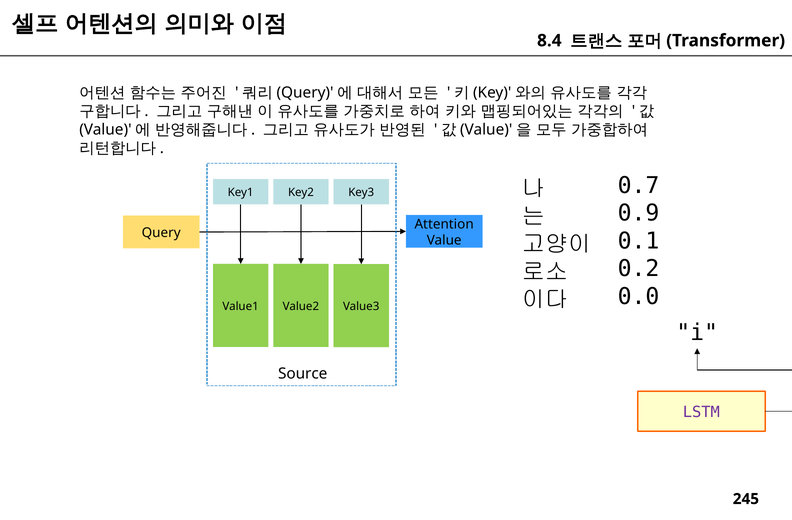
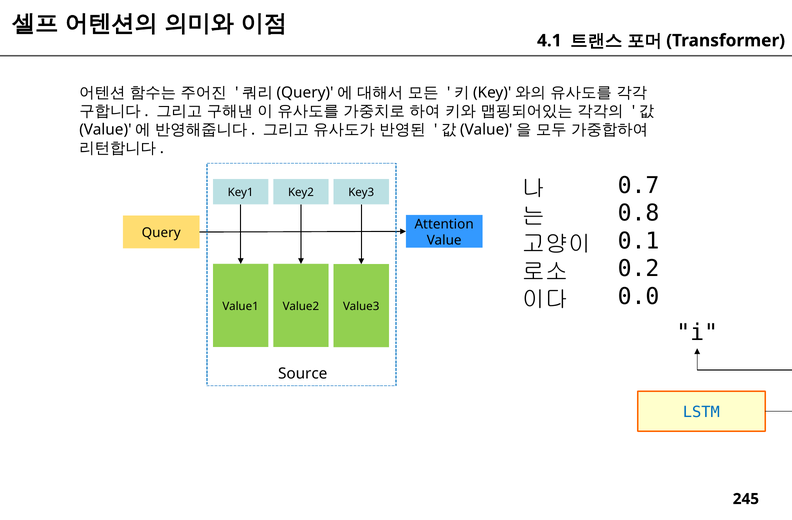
8.4: 8.4 -> 4.1
0.9: 0.9 -> 0.8
LSTM colour: purple -> blue
